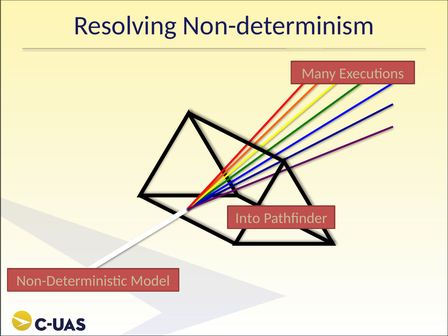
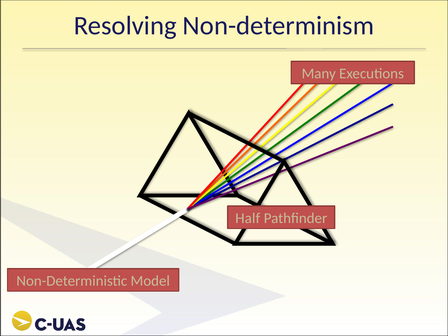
Into: Into -> Half
